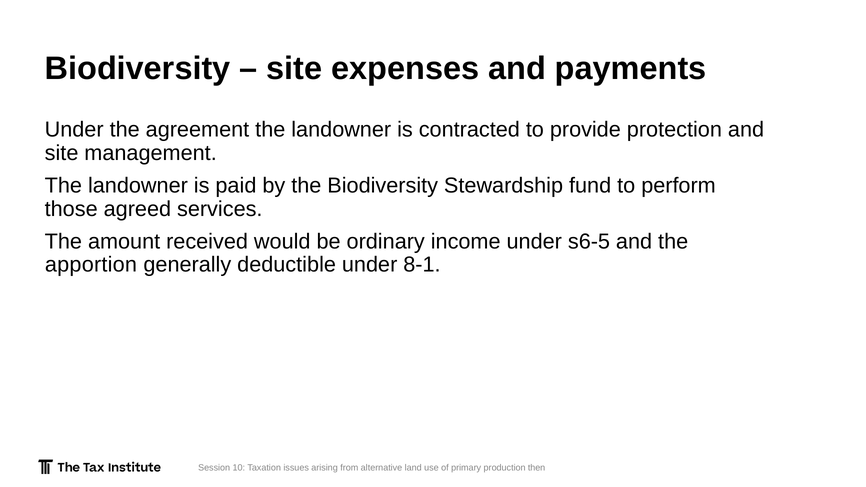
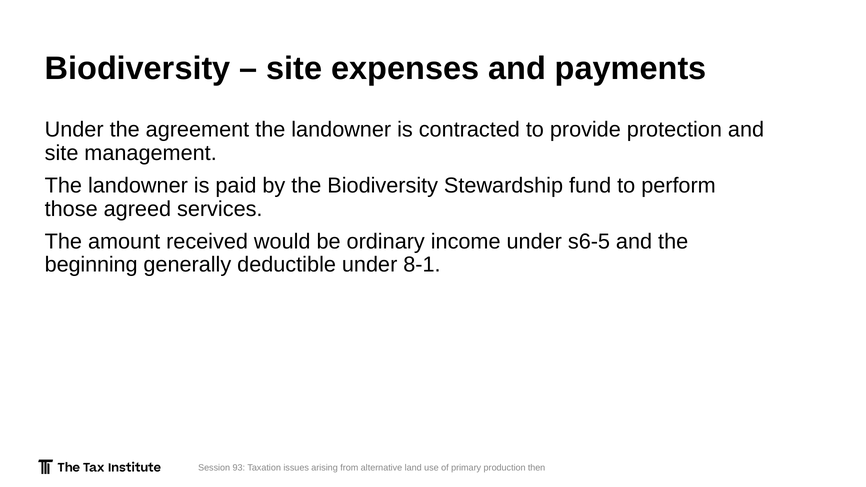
apportion: apportion -> beginning
10: 10 -> 93
